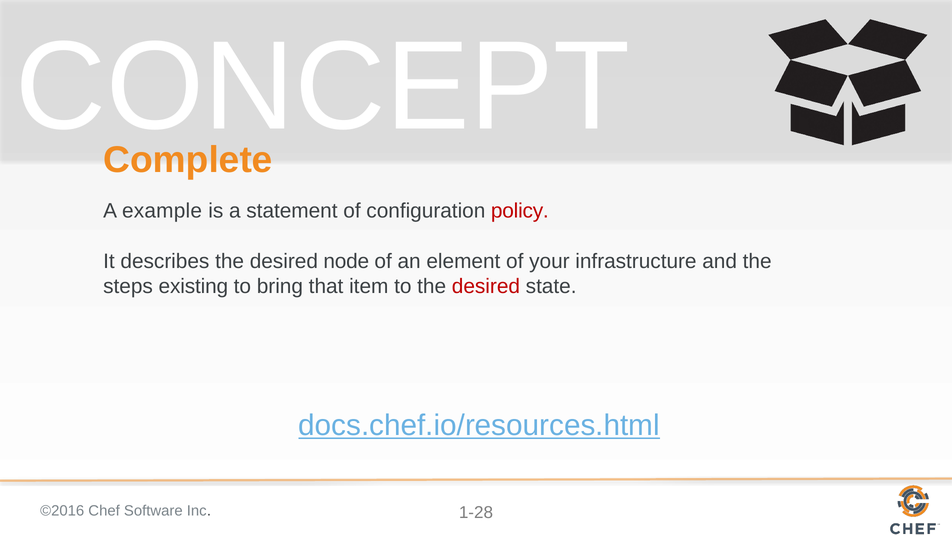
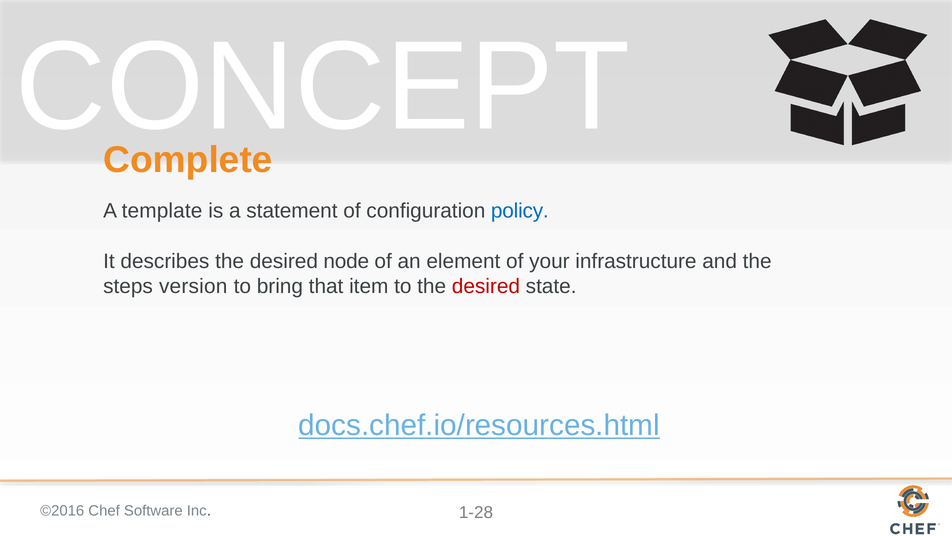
example: example -> template
policy colour: red -> blue
existing: existing -> version
